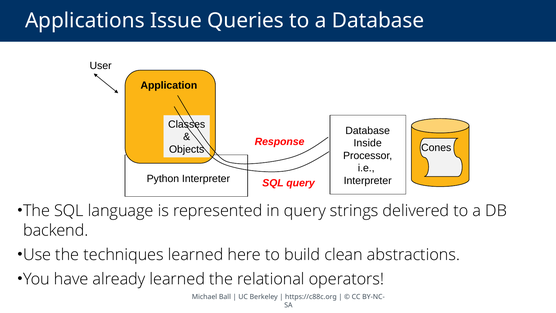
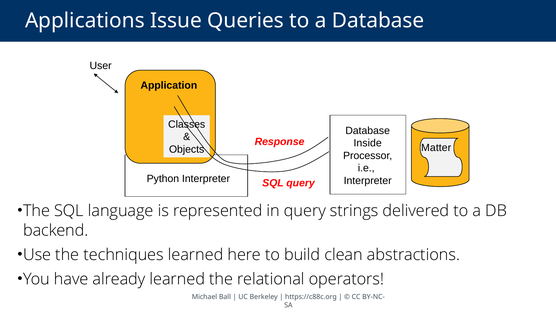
Cones: Cones -> Matter
